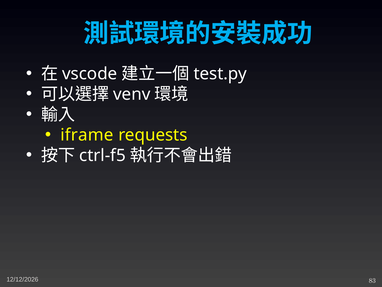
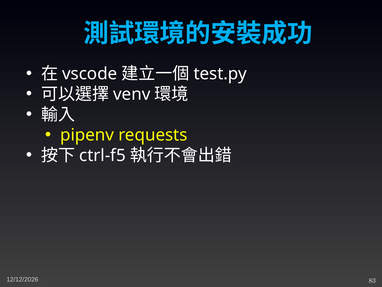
iframe: iframe -> pipenv
